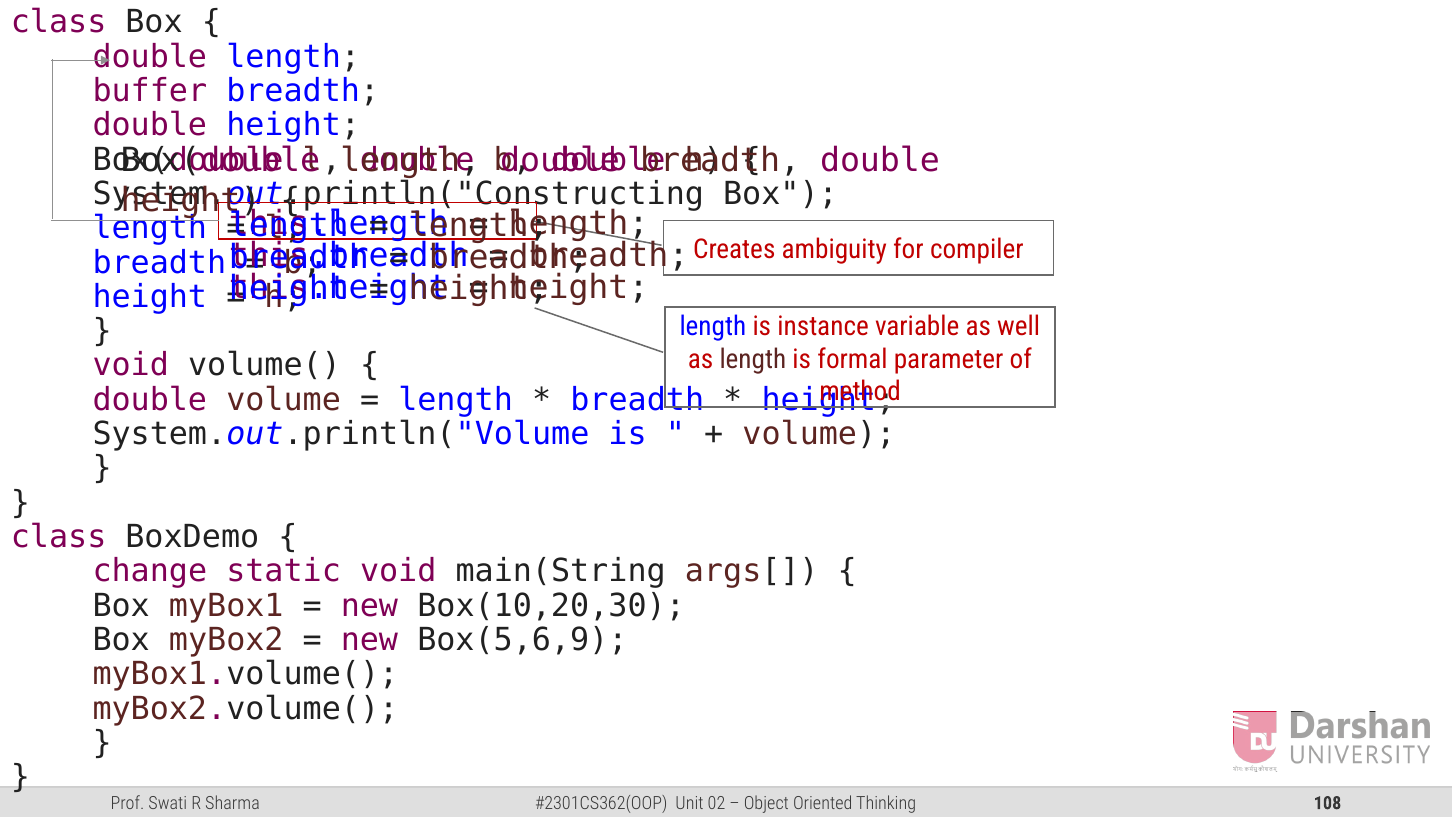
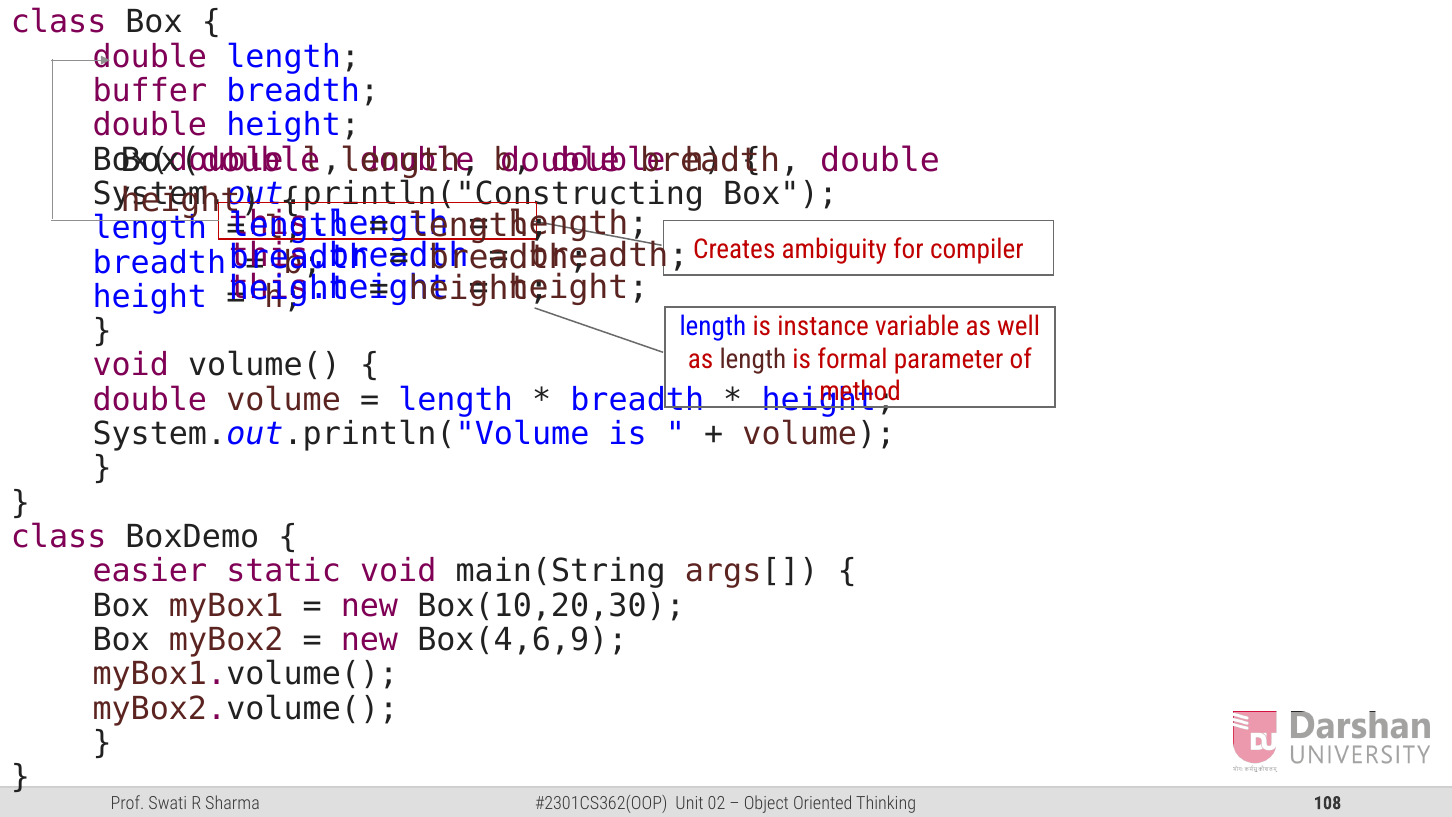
change: change -> easier
Box(5,6,9: Box(5,6,9 -> Box(4,6,9
